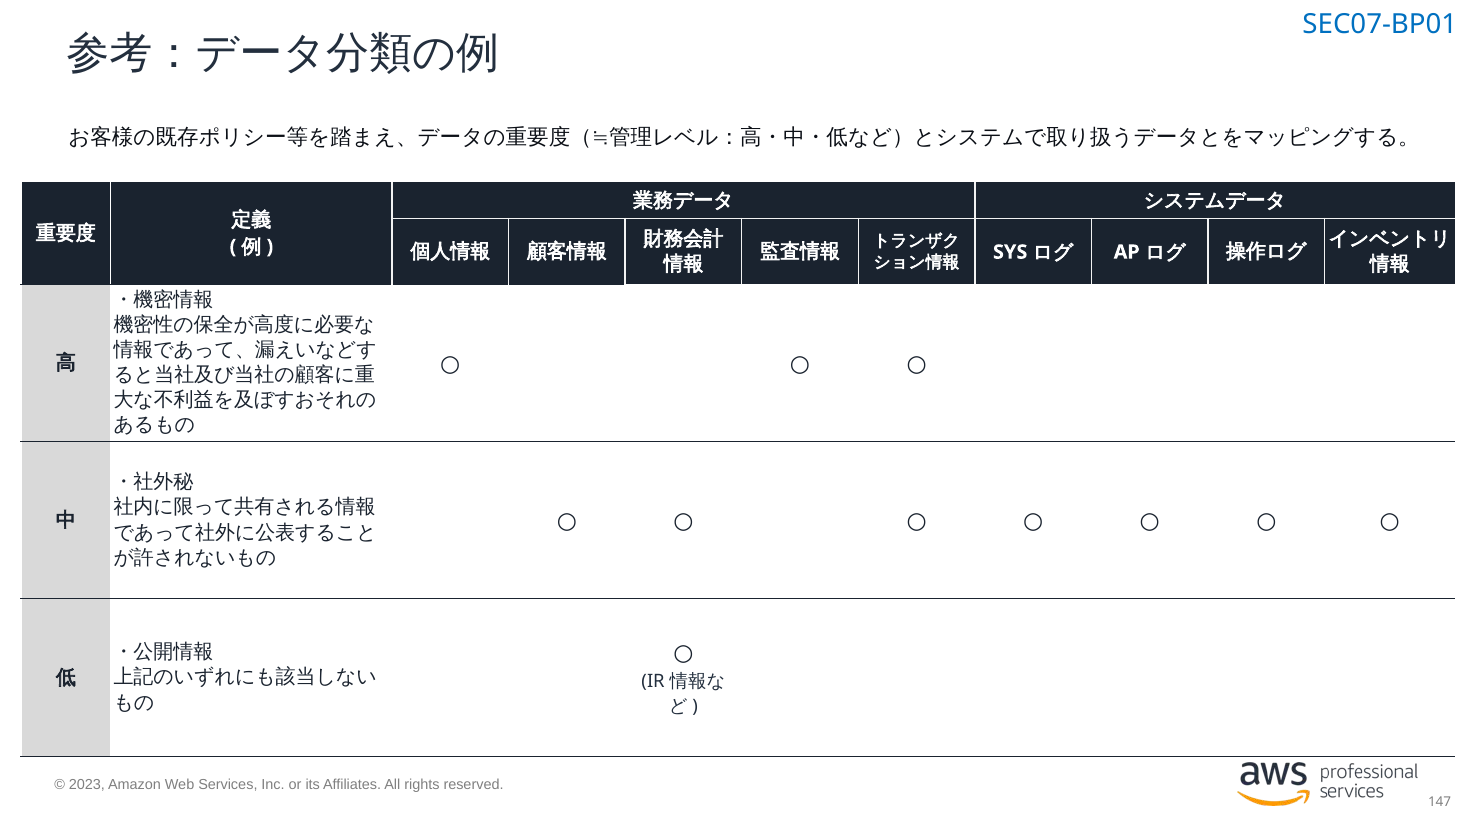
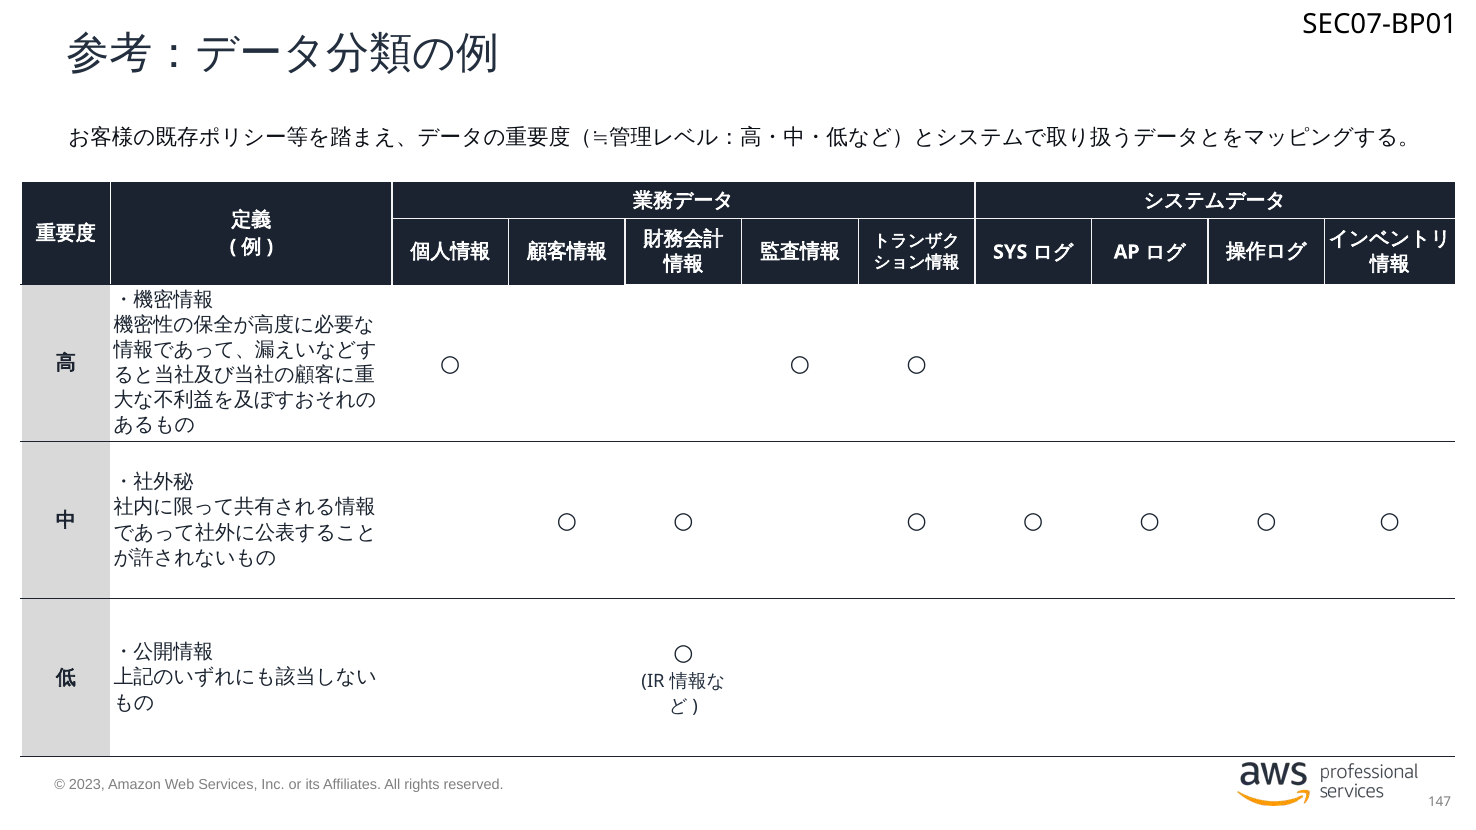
SEC07-BP01 colour: blue -> black
